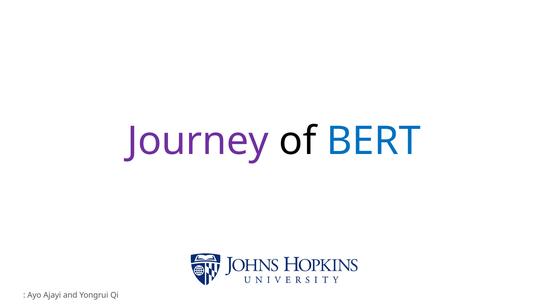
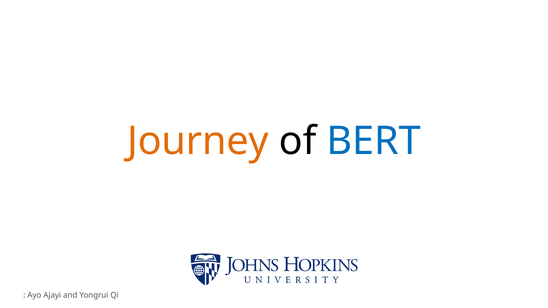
Journey colour: purple -> orange
